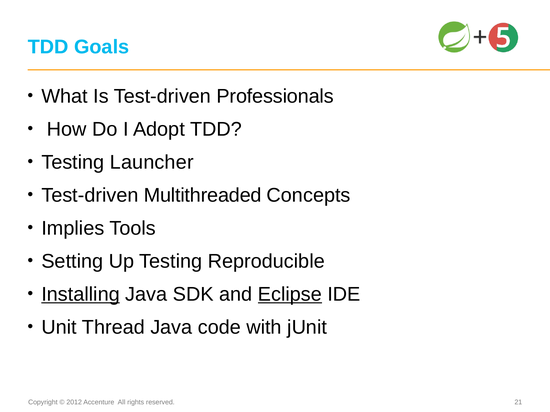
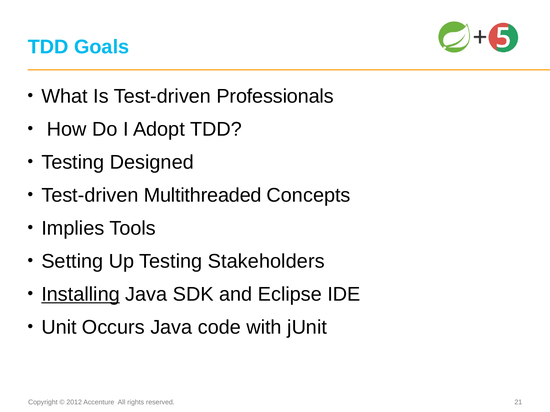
Launcher: Launcher -> Designed
Reproducible: Reproducible -> Stakeholders
Eclipse underline: present -> none
Thread: Thread -> Occurs
